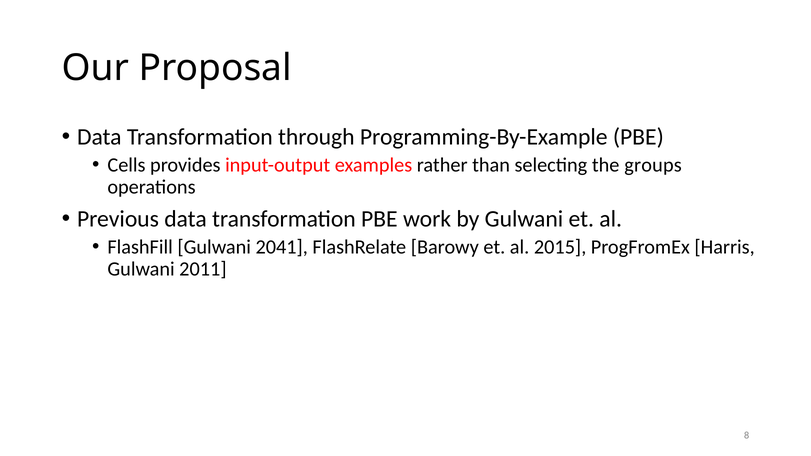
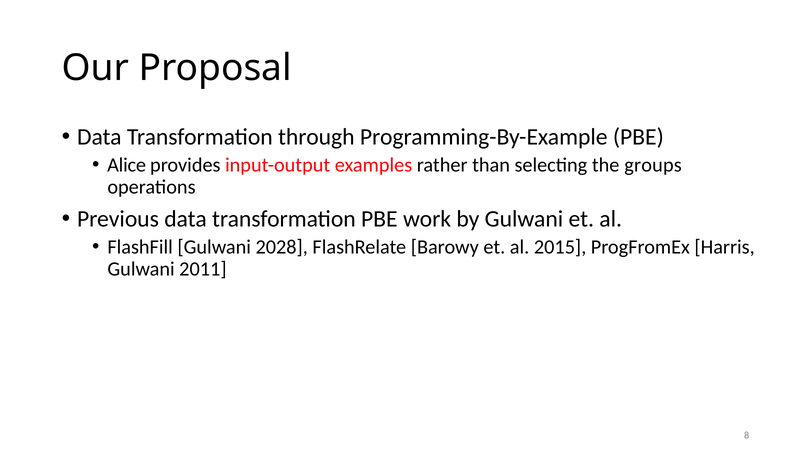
Cells: Cells -> Alice
2041: 2041 -> 2028
